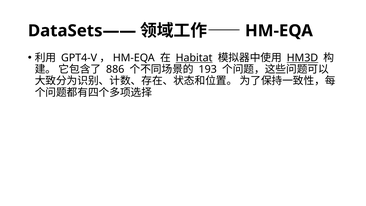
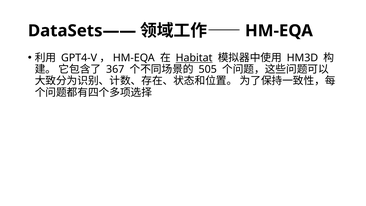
HM3D underline: present -> none
886: 886 -> 367
193: 193 -> 505
